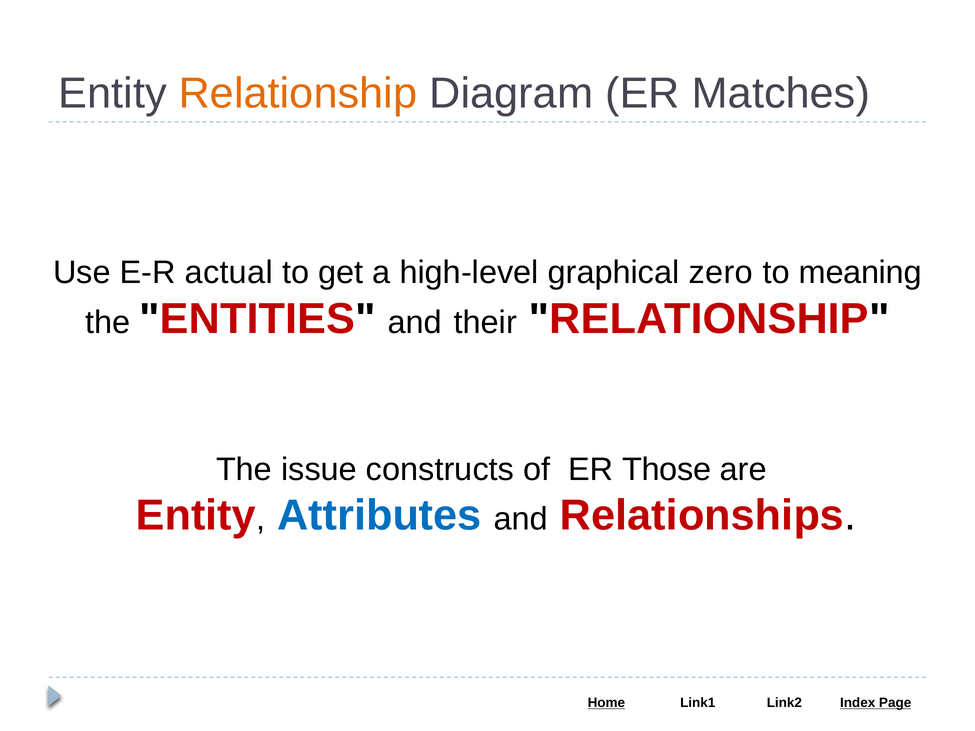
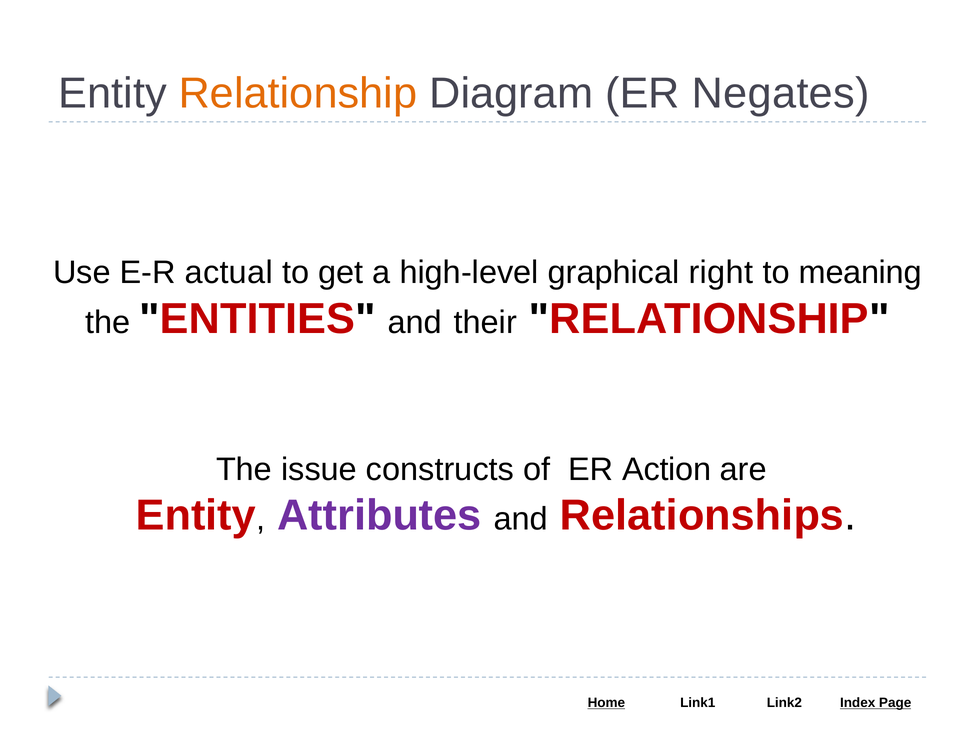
Matches: Matches -> Negates
zero: zero -> right
Those: Those -> Action
Attributes colour: blue -> purple
